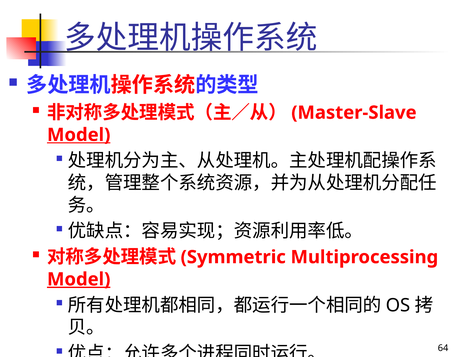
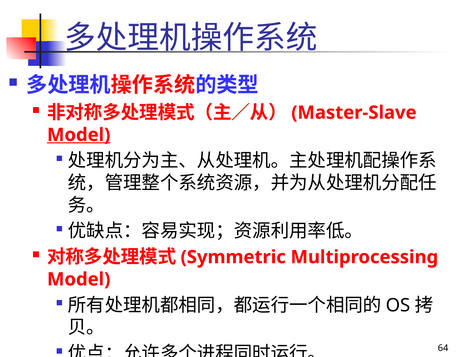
Model at (79, 279) underline: present -> none
